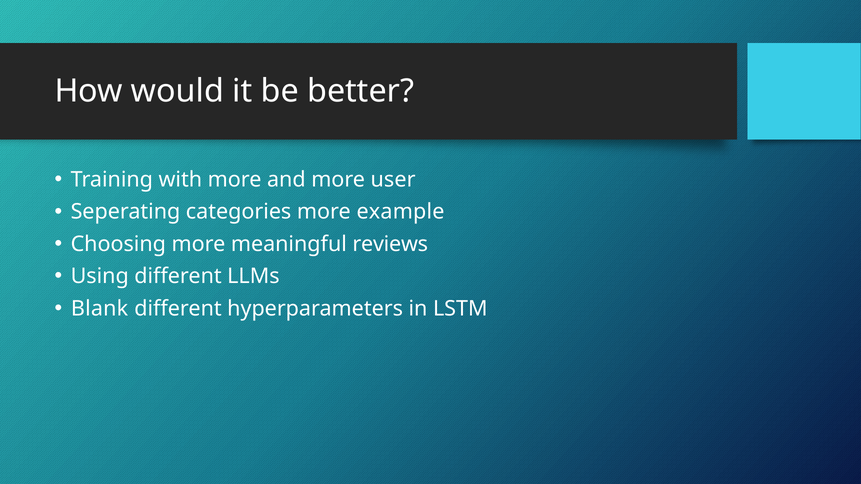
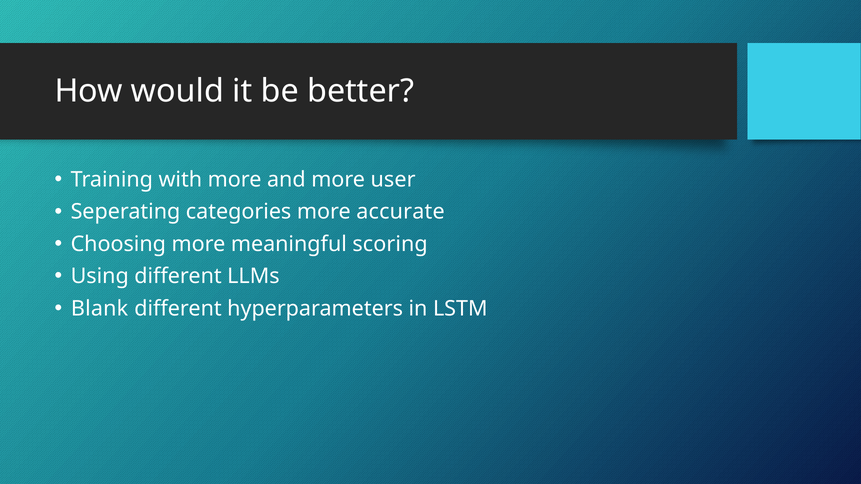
example: example -> accurate
reviews: reviews -> scoring
